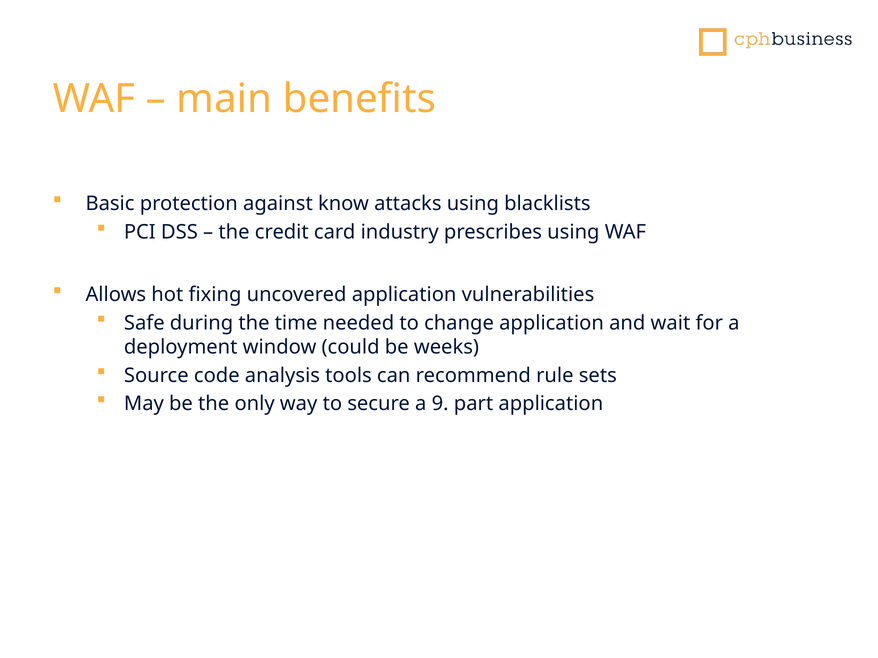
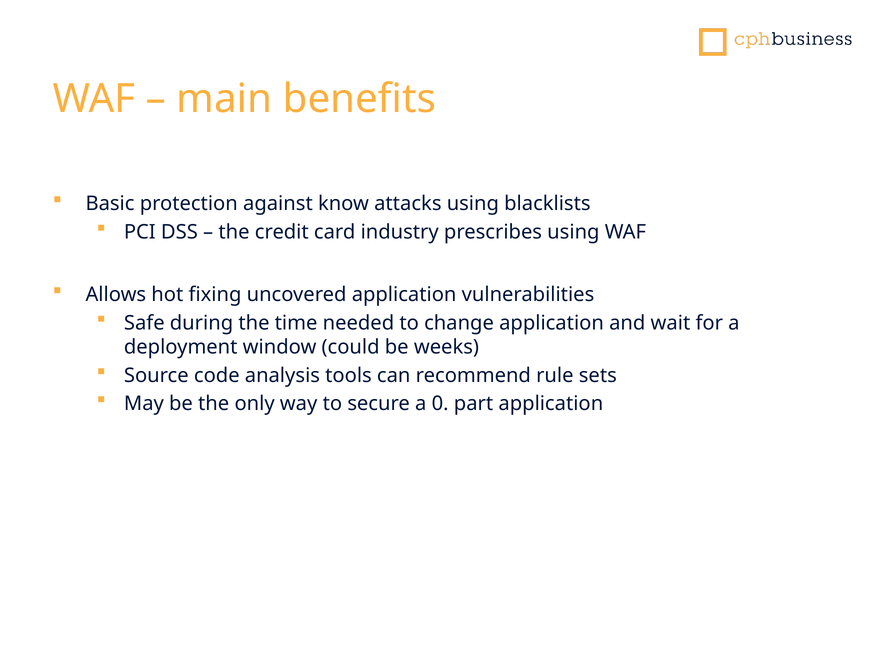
9: 9 -> 0
